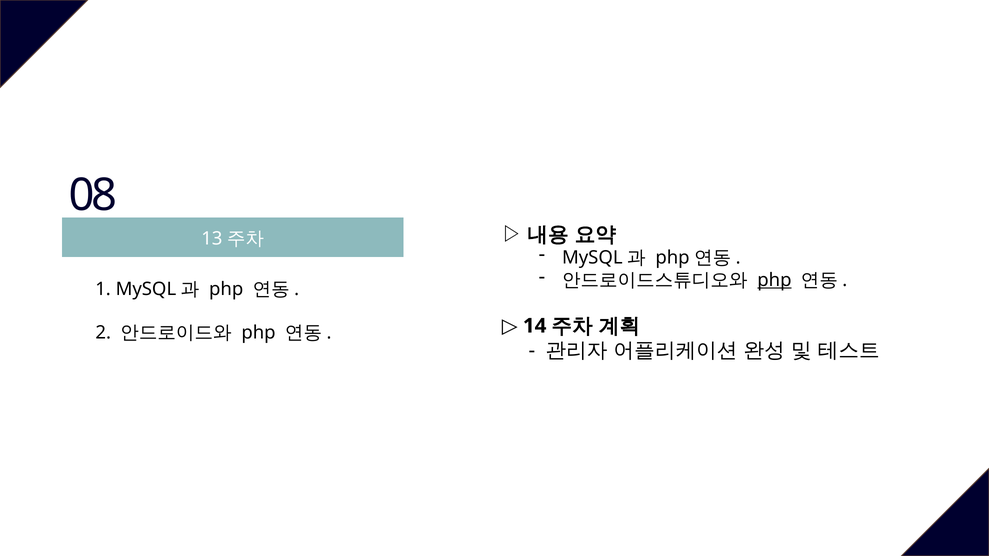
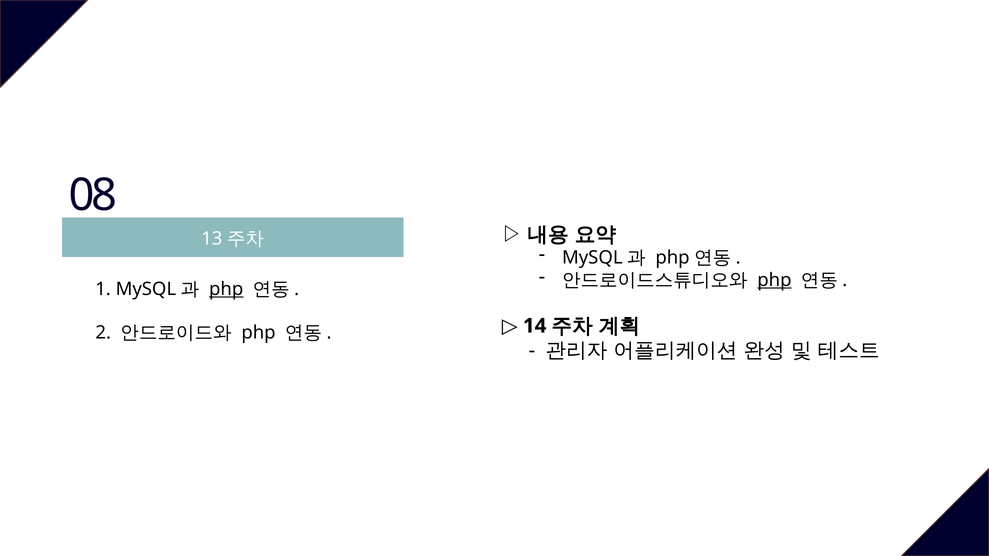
php at (226, 289) underline: none -> present
